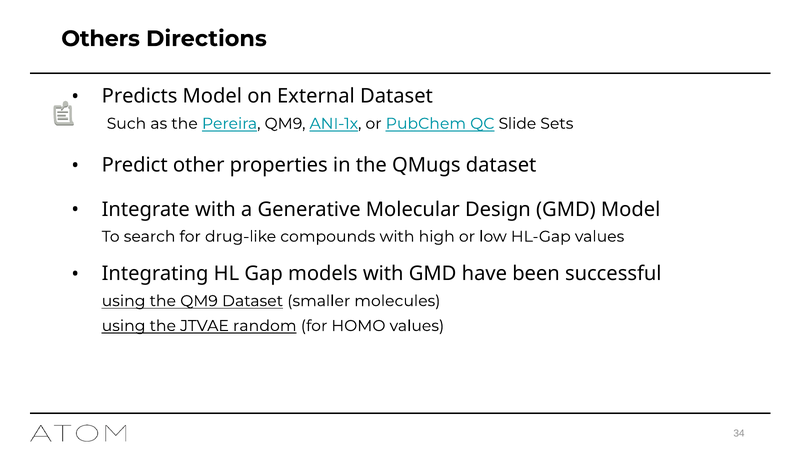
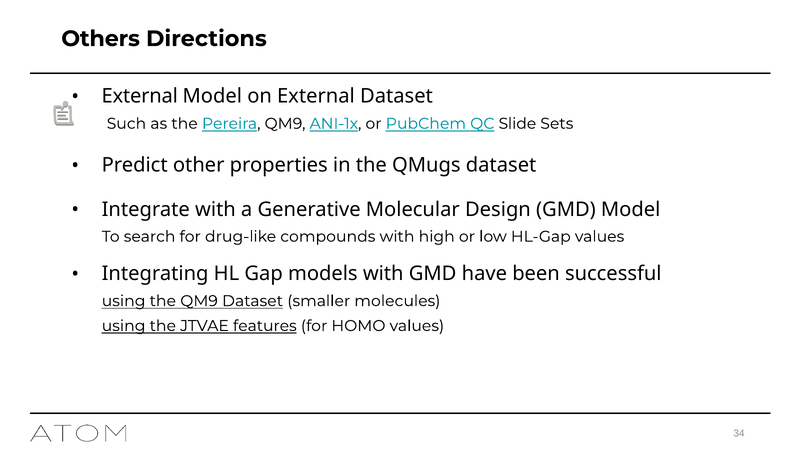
Predicts at (140, 96): Predicts -> External
random: random -> features
